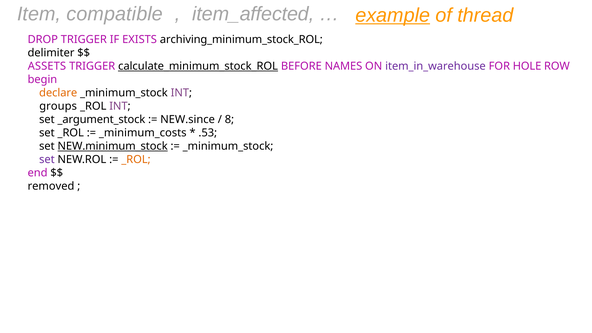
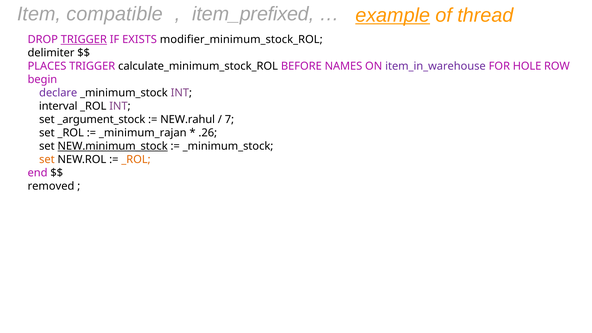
item_affected: item_affected -> item_prefixed
TRIGGER at (84, 40) underline: none -> present
archiving_minimum_stock_ROL: archiving_minimum_stock_ROL -> modifier_minimum_stock_ROL
ASSETS: ASSETS -> PLACES
calculate_minimum_stock_ROL underline: present -> none
declare colour: orange -> purple
groups: groups -> interval
NEW.since: NEW.since -> NEW.rahul
8: 8 -> 7
_minimum_costs: _minimum_costs -> _minimum_rajan
.53: .53 -> .26
set at (47, 159) colour: purple -> orange
